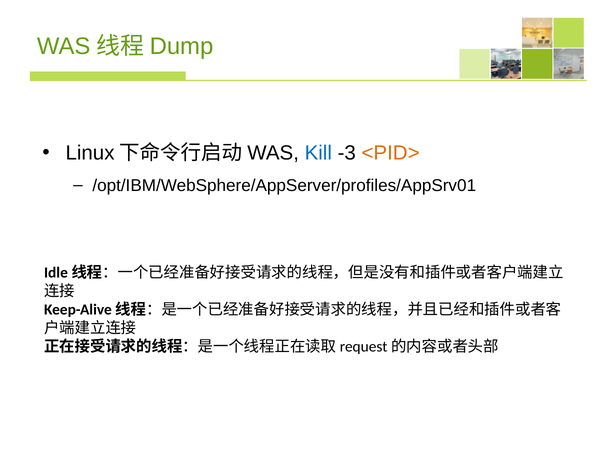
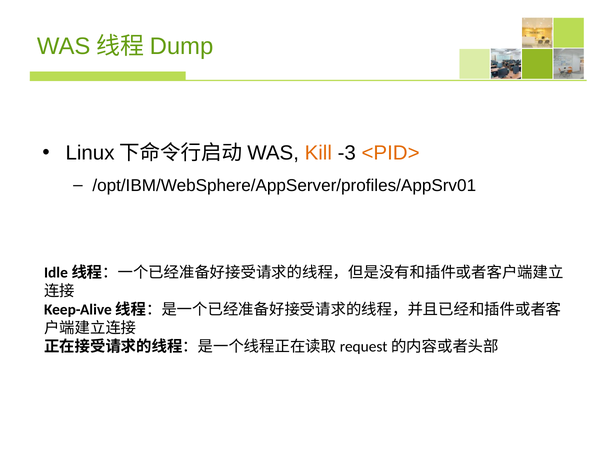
Kill colour: blue -> orange
